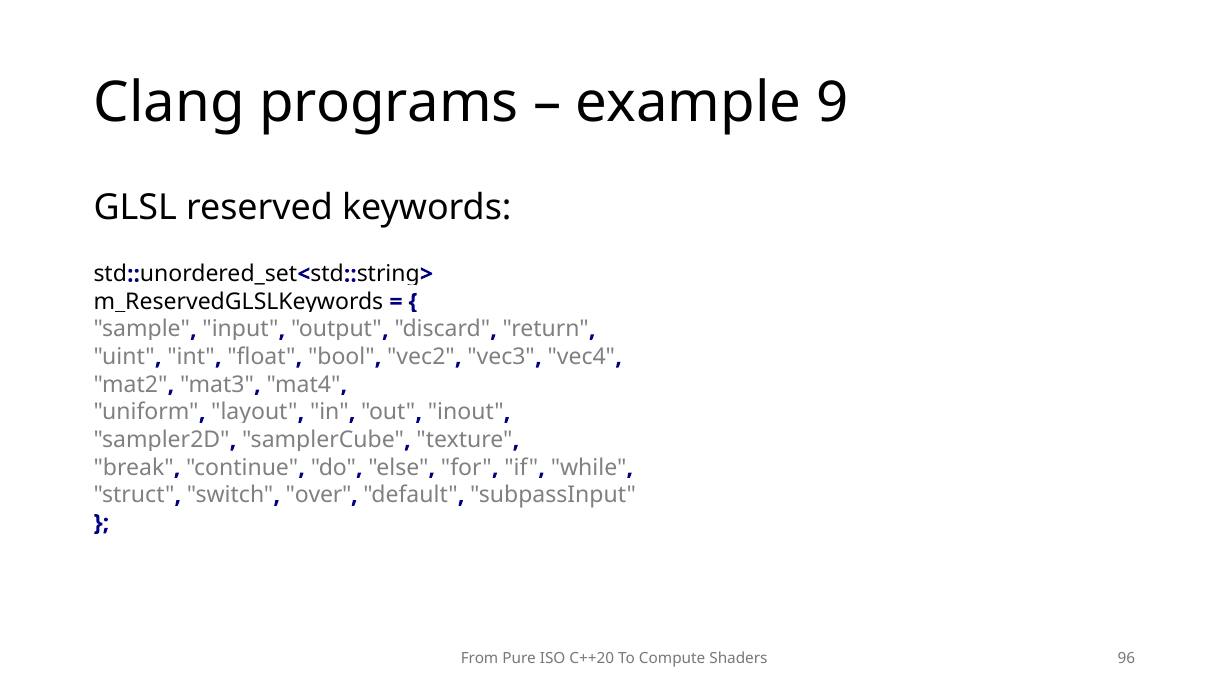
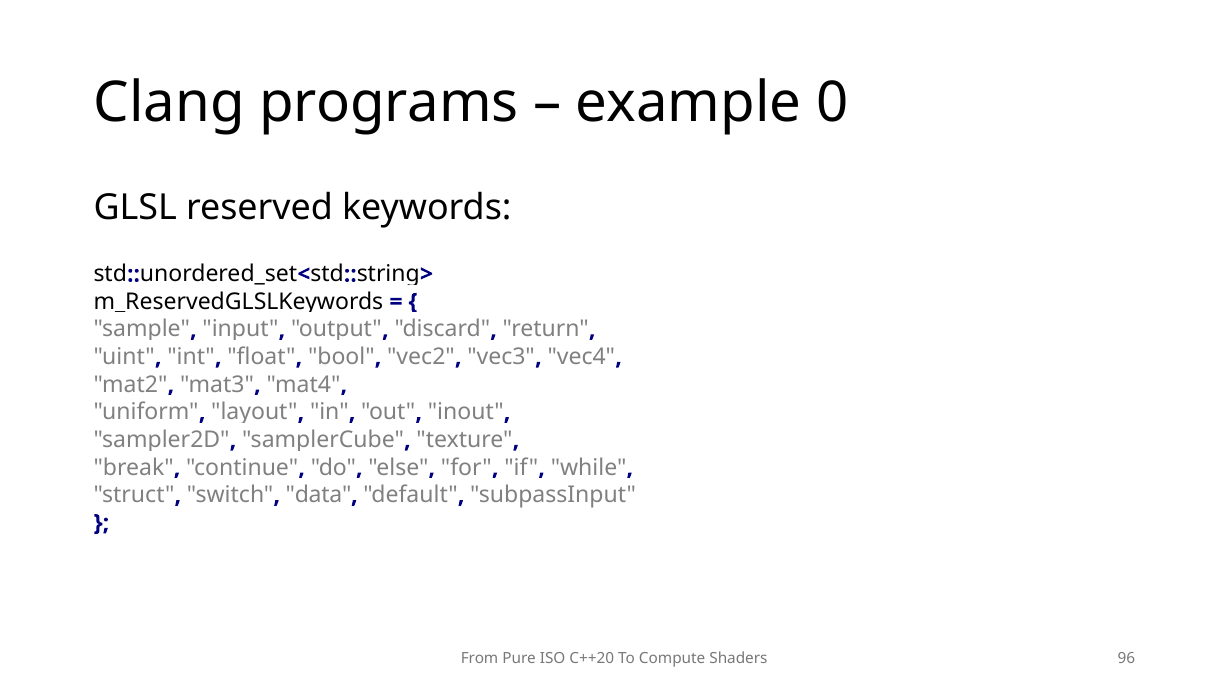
9: 9 -> 0
over: over -> data
